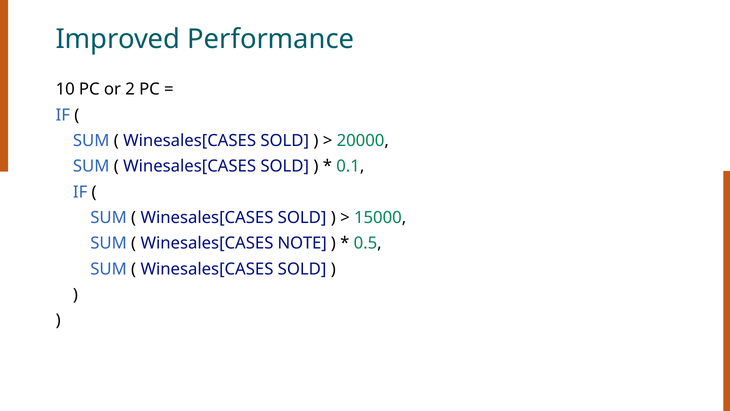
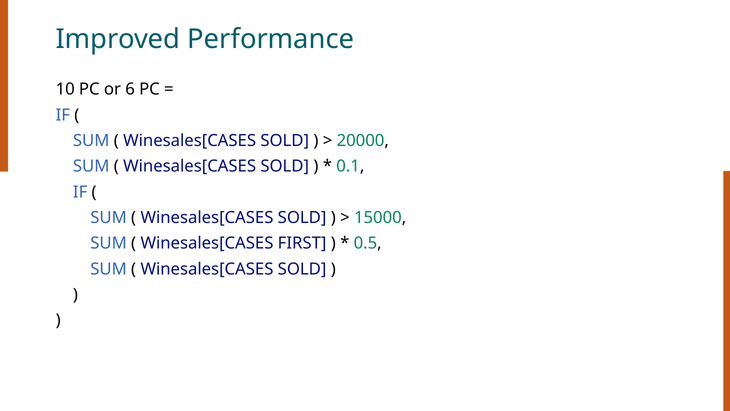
2: 2 -> 6
NOTE: NOTE -> FIRST
